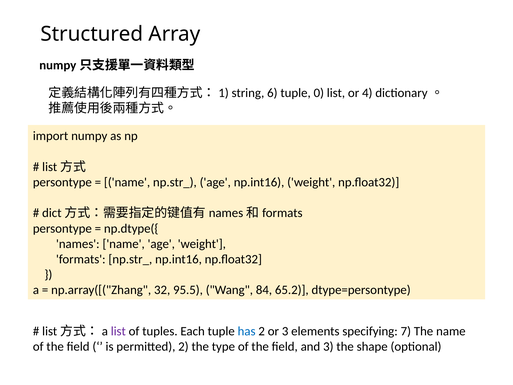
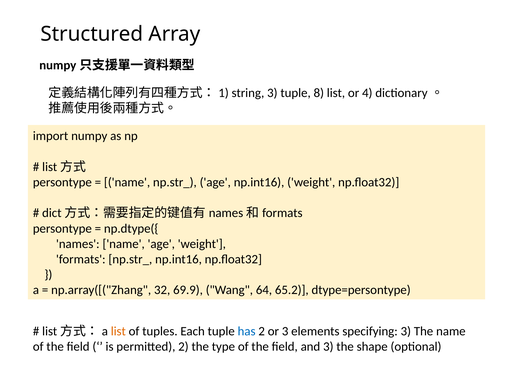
string 6: 6 -> 3
0: 0 -> 8
95.5: 95.5 -> 69.9
84: 84 -> 64
list at (118, 331) colour: purple -> orange
specifying 7: 7 -> 3
